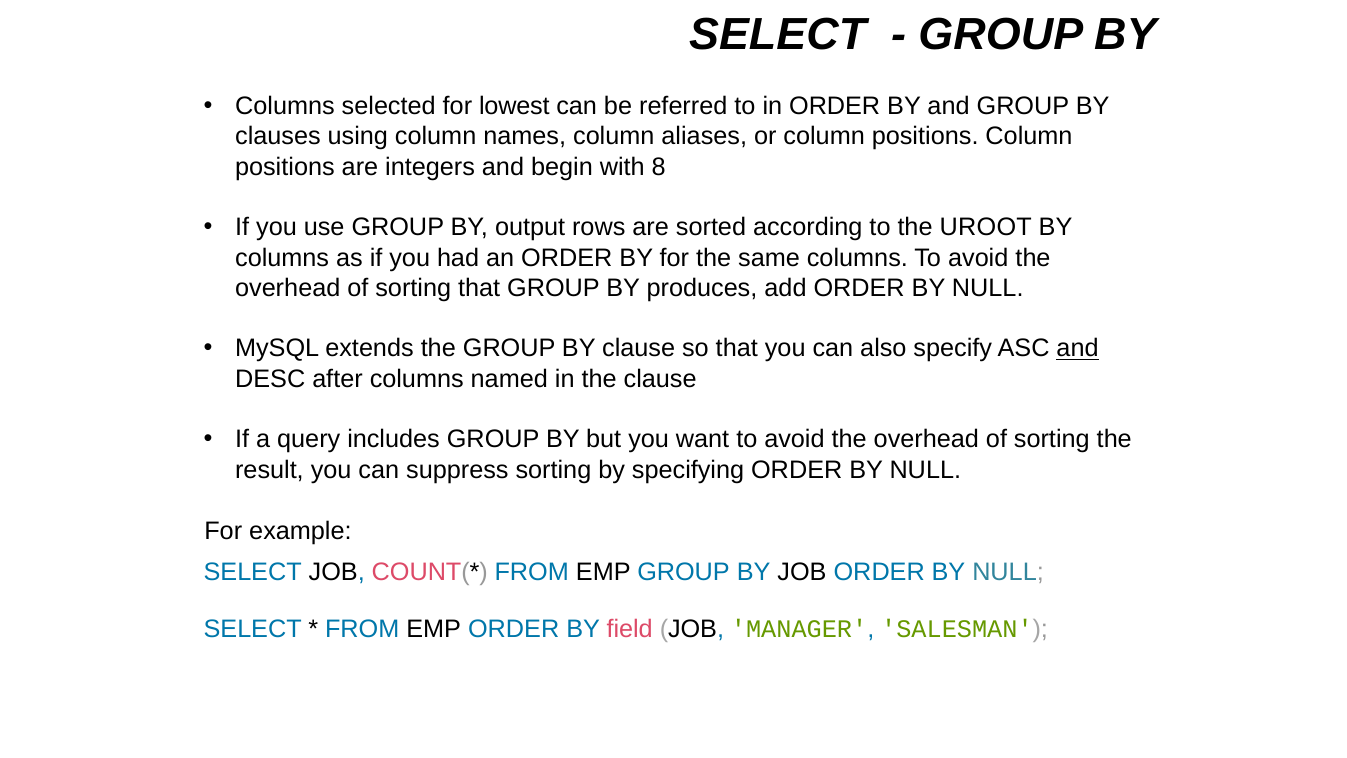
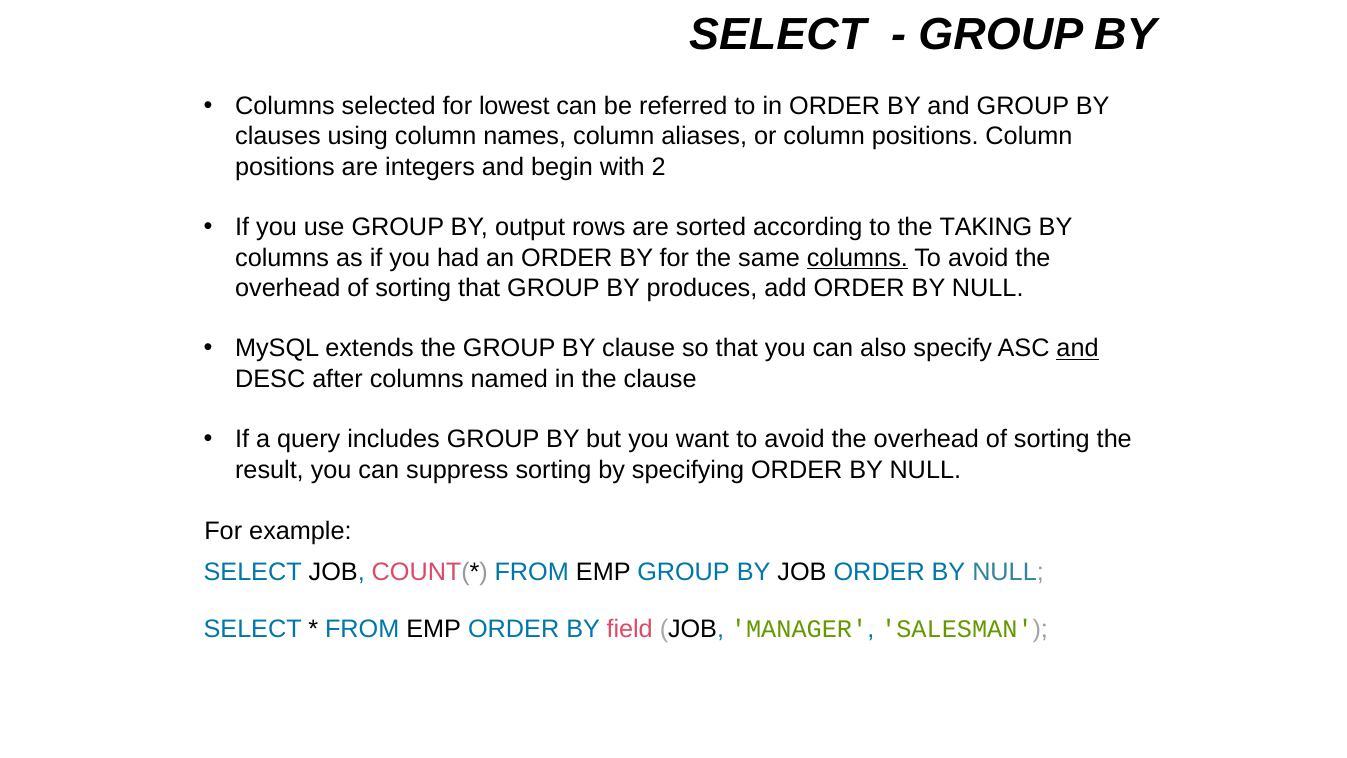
8: 8 -> 2
UROOT: UROOT -> TAKING
columns at (857, 258) underline: none -> present
